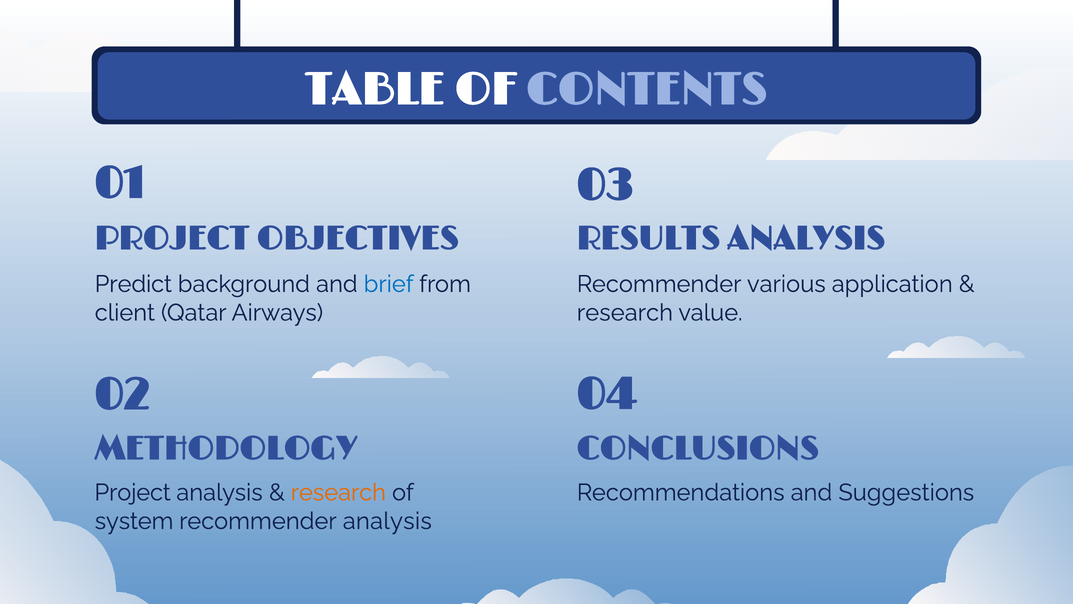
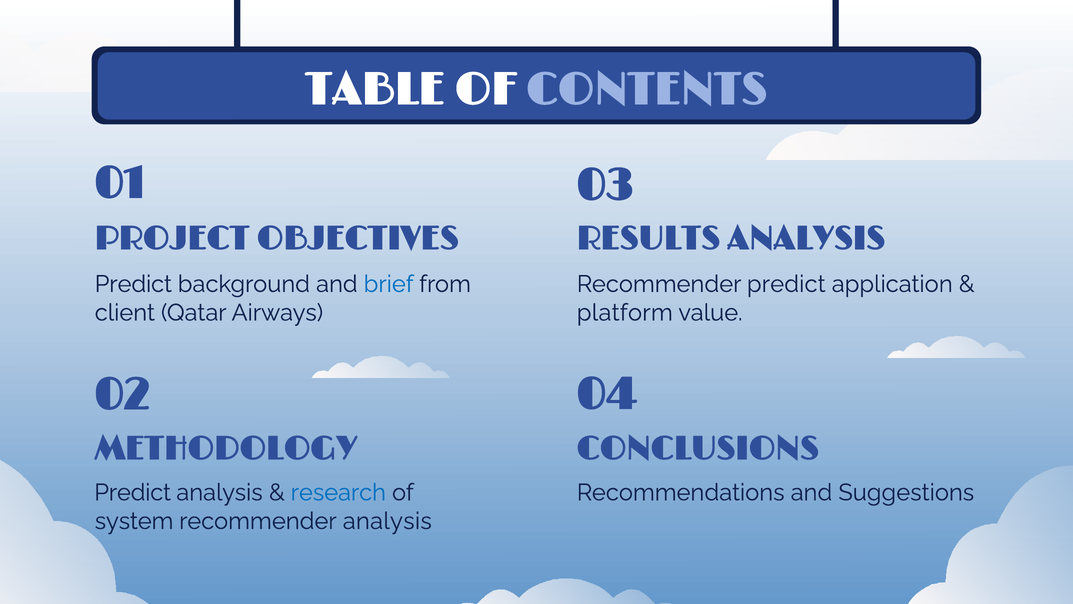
Recommender various: various -> predict
research at (625, 312): research -> platform
Project at (133, 492): Project -> Predict
research at (338, 492) colour: orange -> blue
